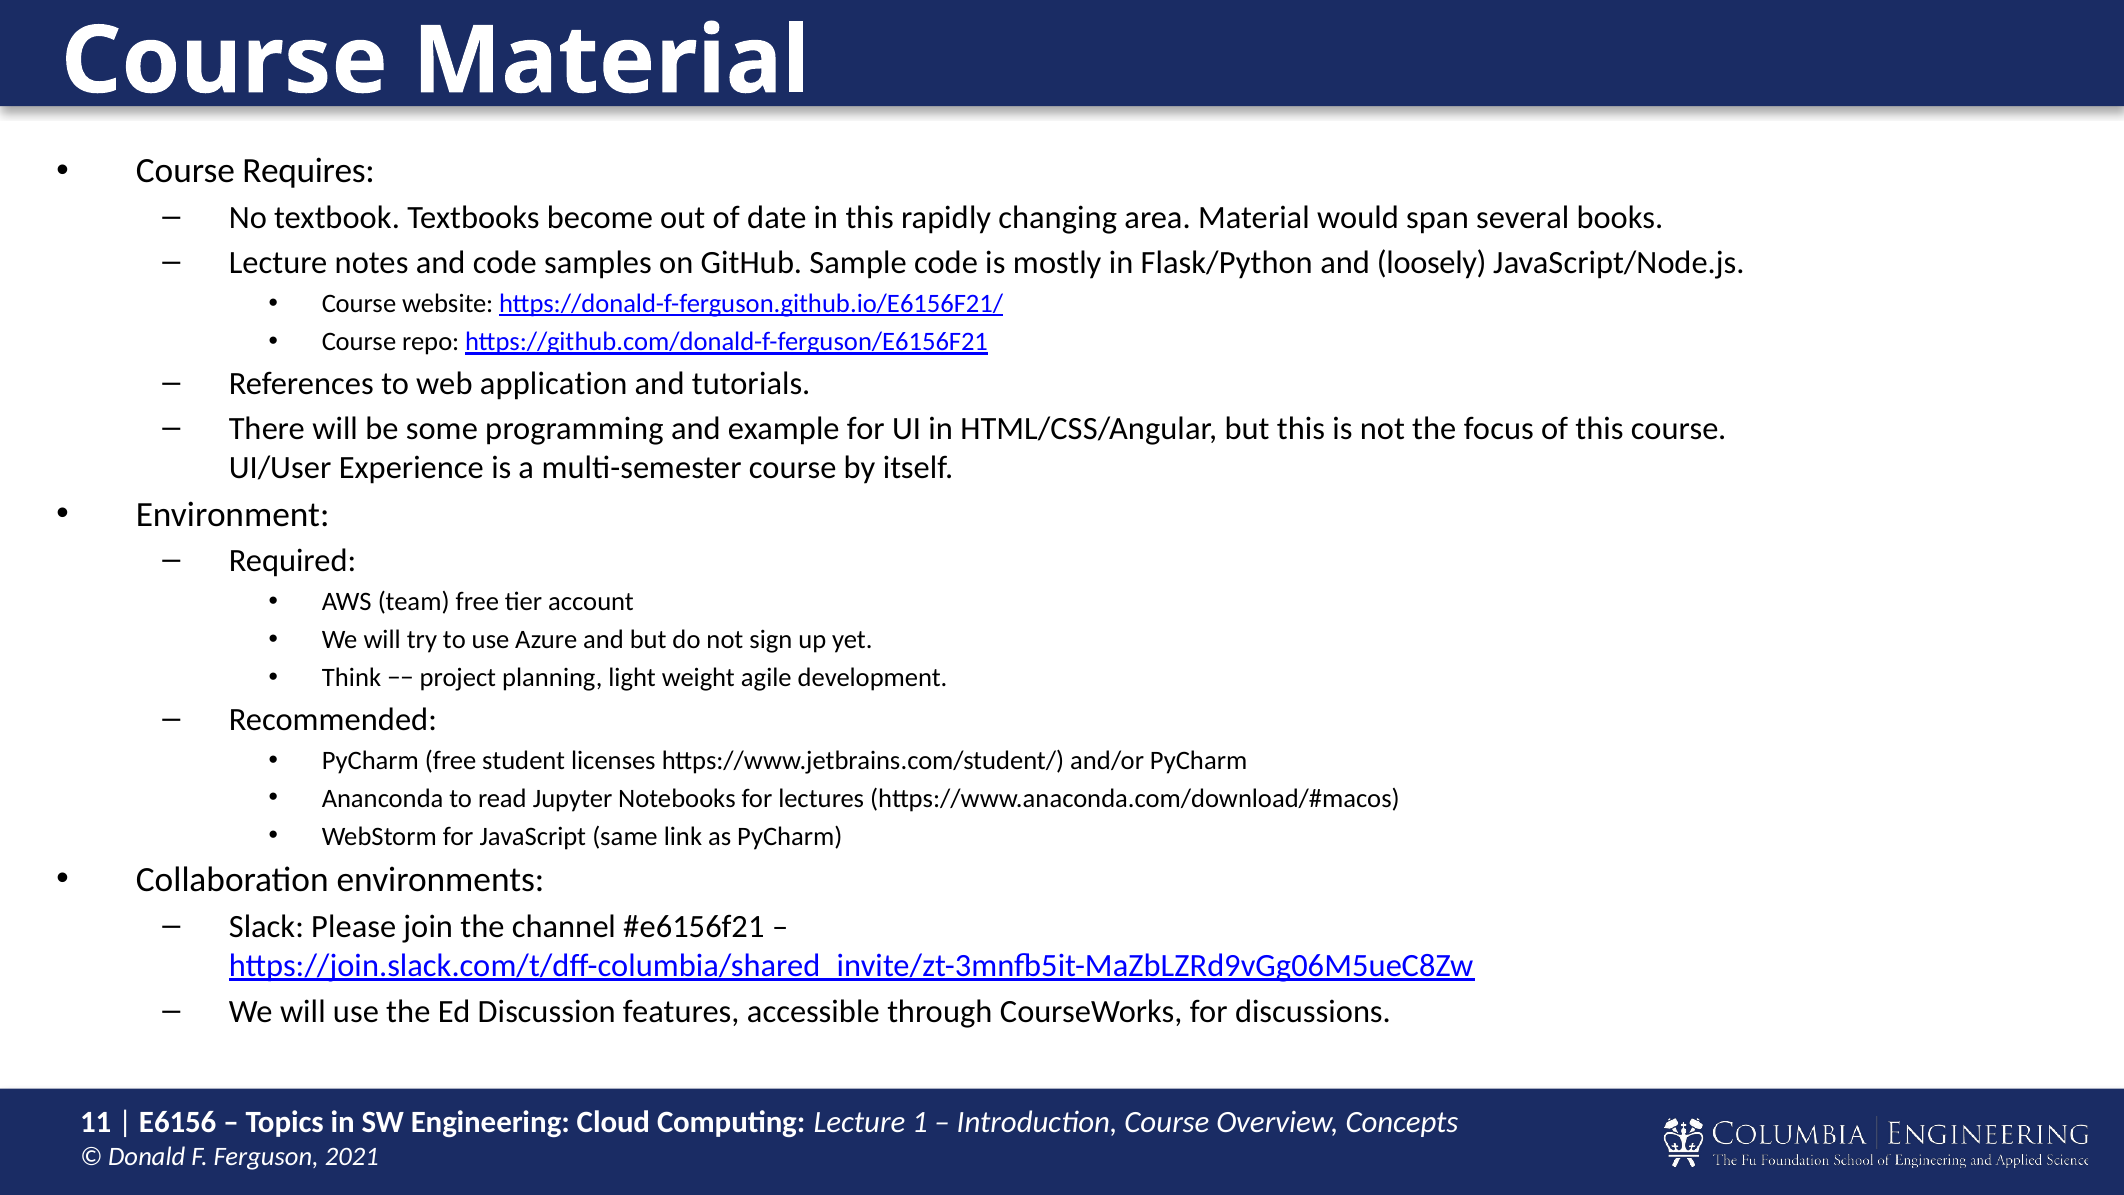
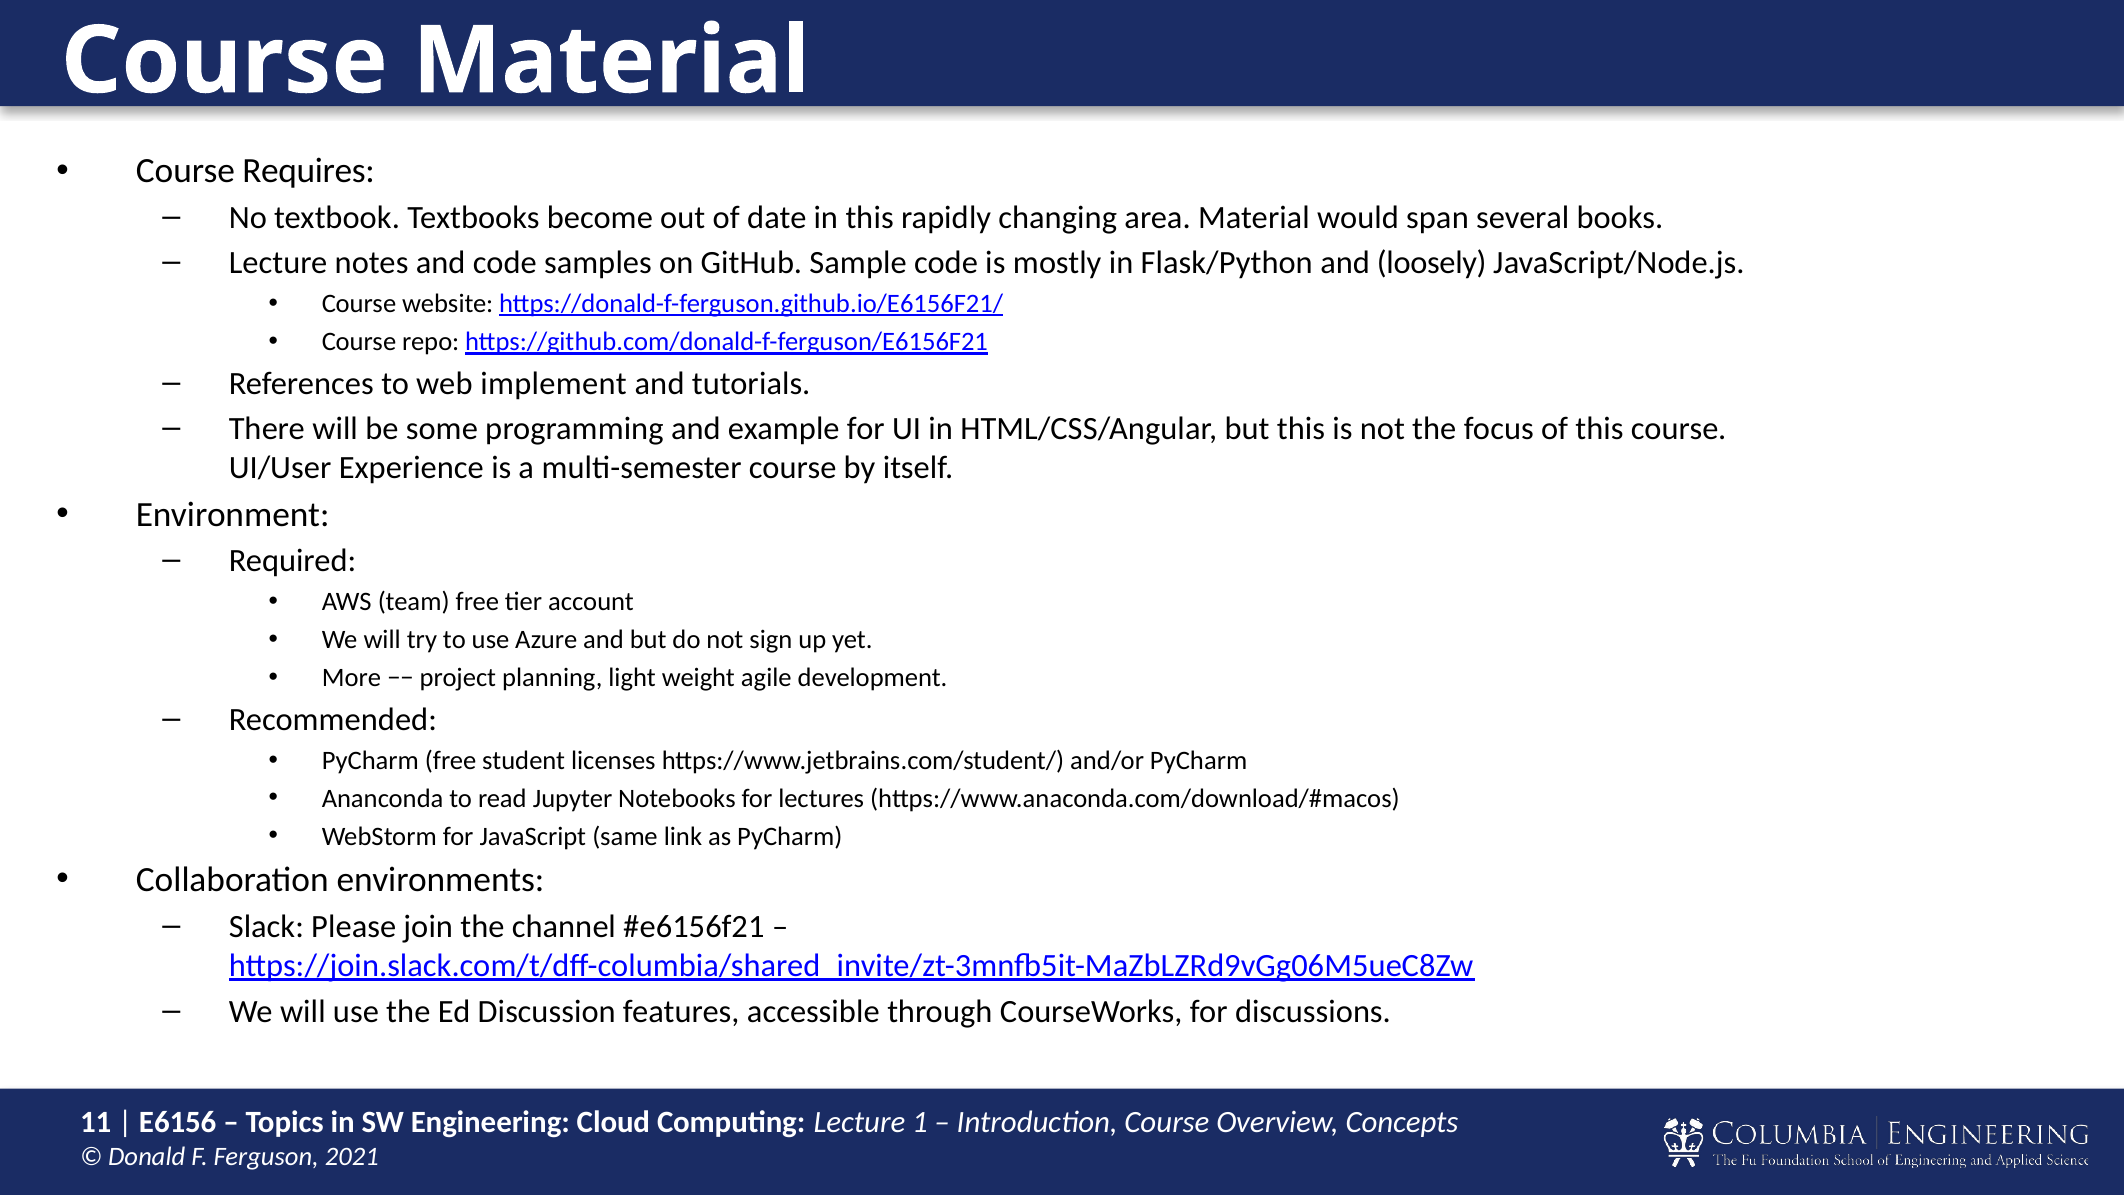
application: application -> implement
Think: Think -> More
